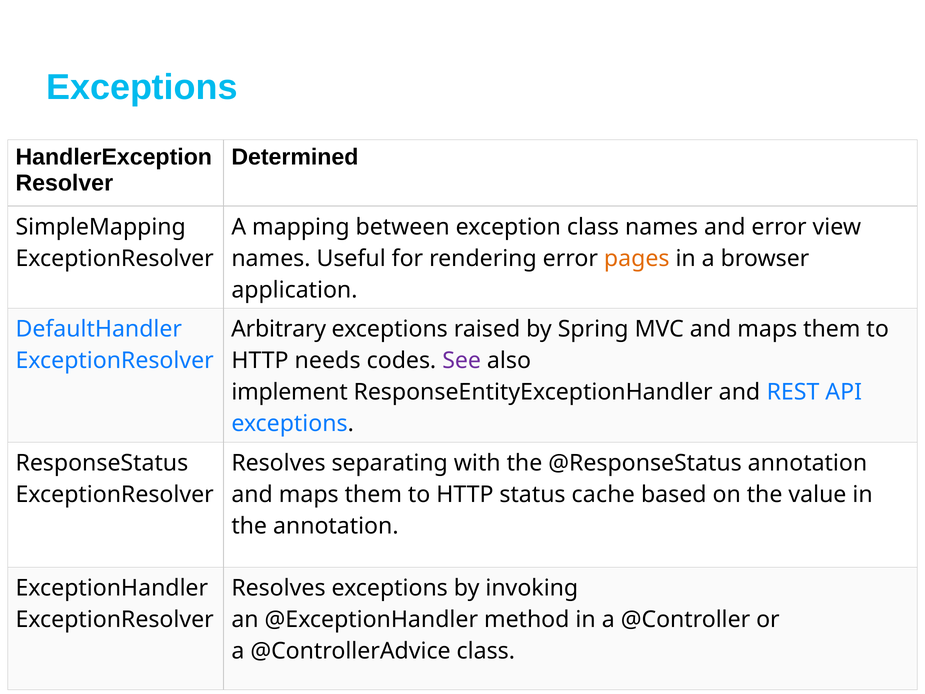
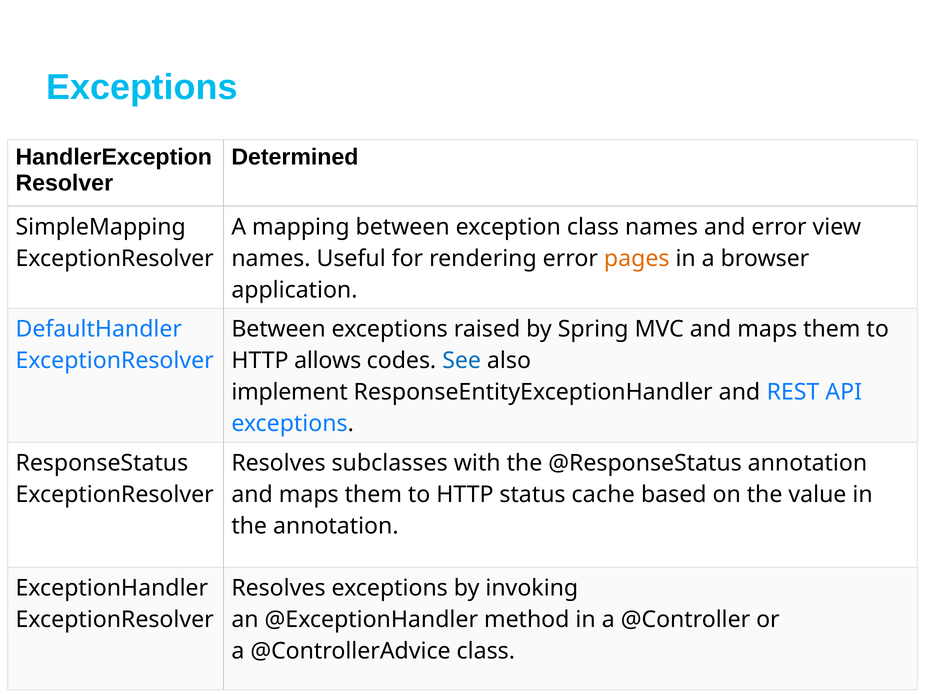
Arbitrary at (279, 329): Arbitrary -> Between
needs: needs -> allows
See colour: purple -> blue
separating: separating -> subclasses
